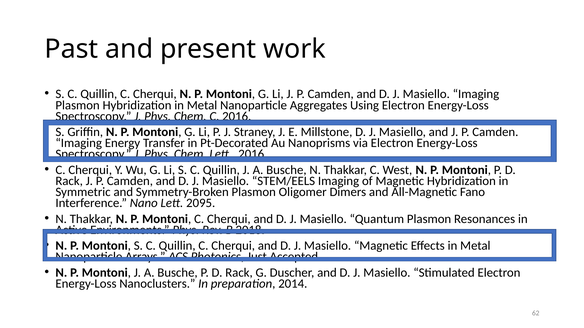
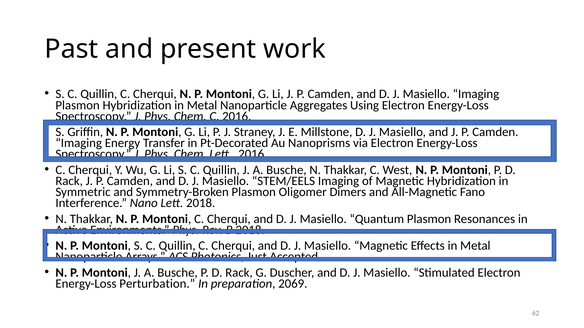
Lett 2095: 2095 -> 2018
Nanoclusters: Nanoclusters -> Perturbation
2014: 2014 -> 2069
